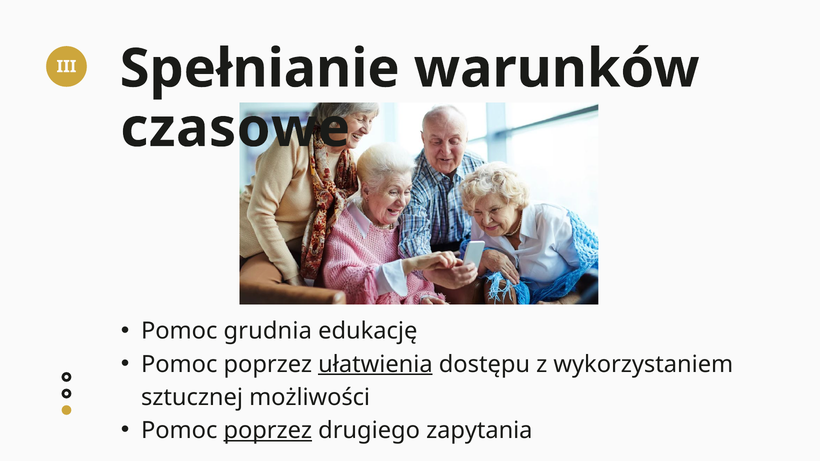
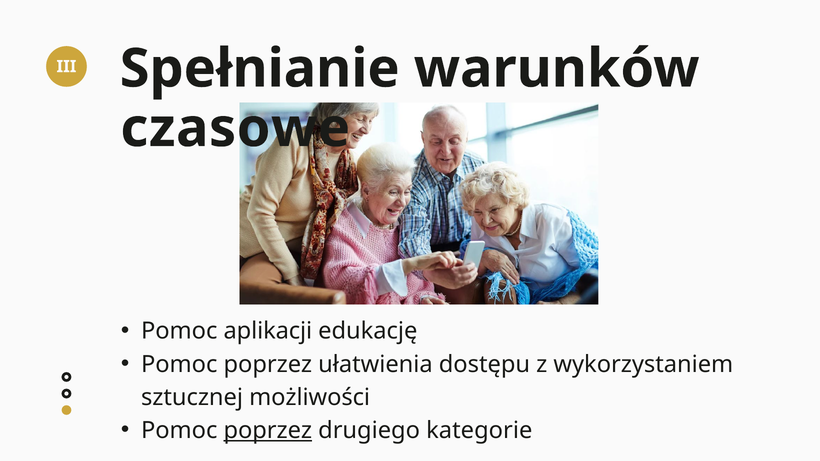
grudnia: grudnia -> aplikacji
ułatwienia underline: present -> none
zapytania: zapytania -> kategorie
